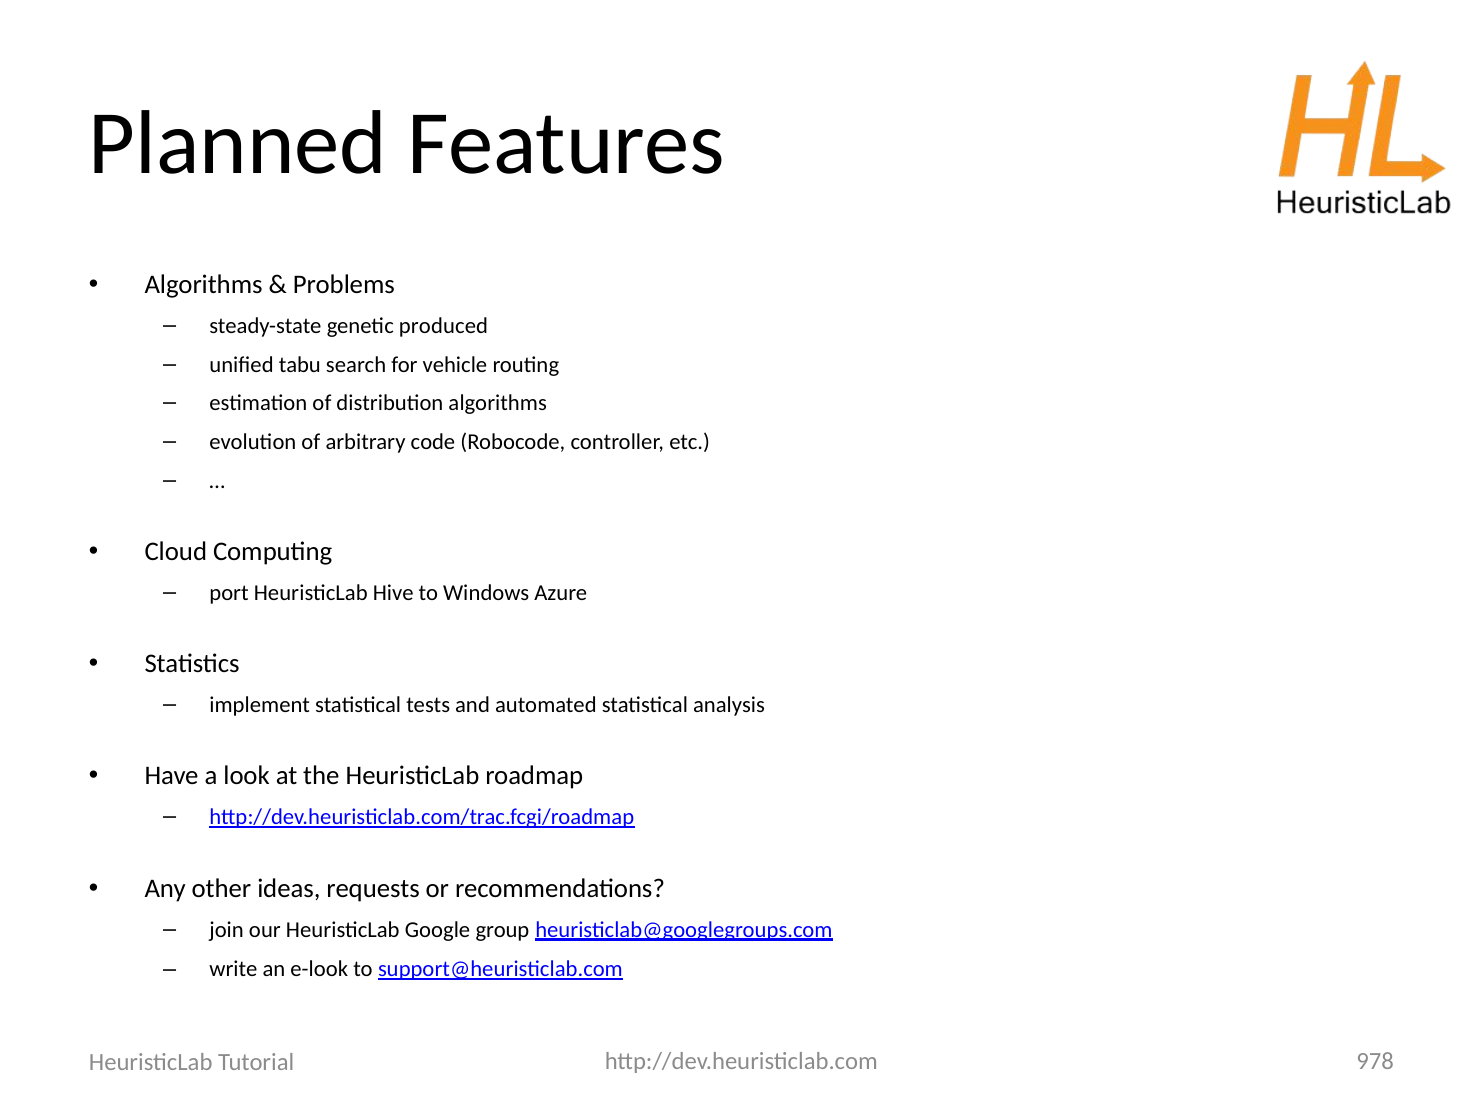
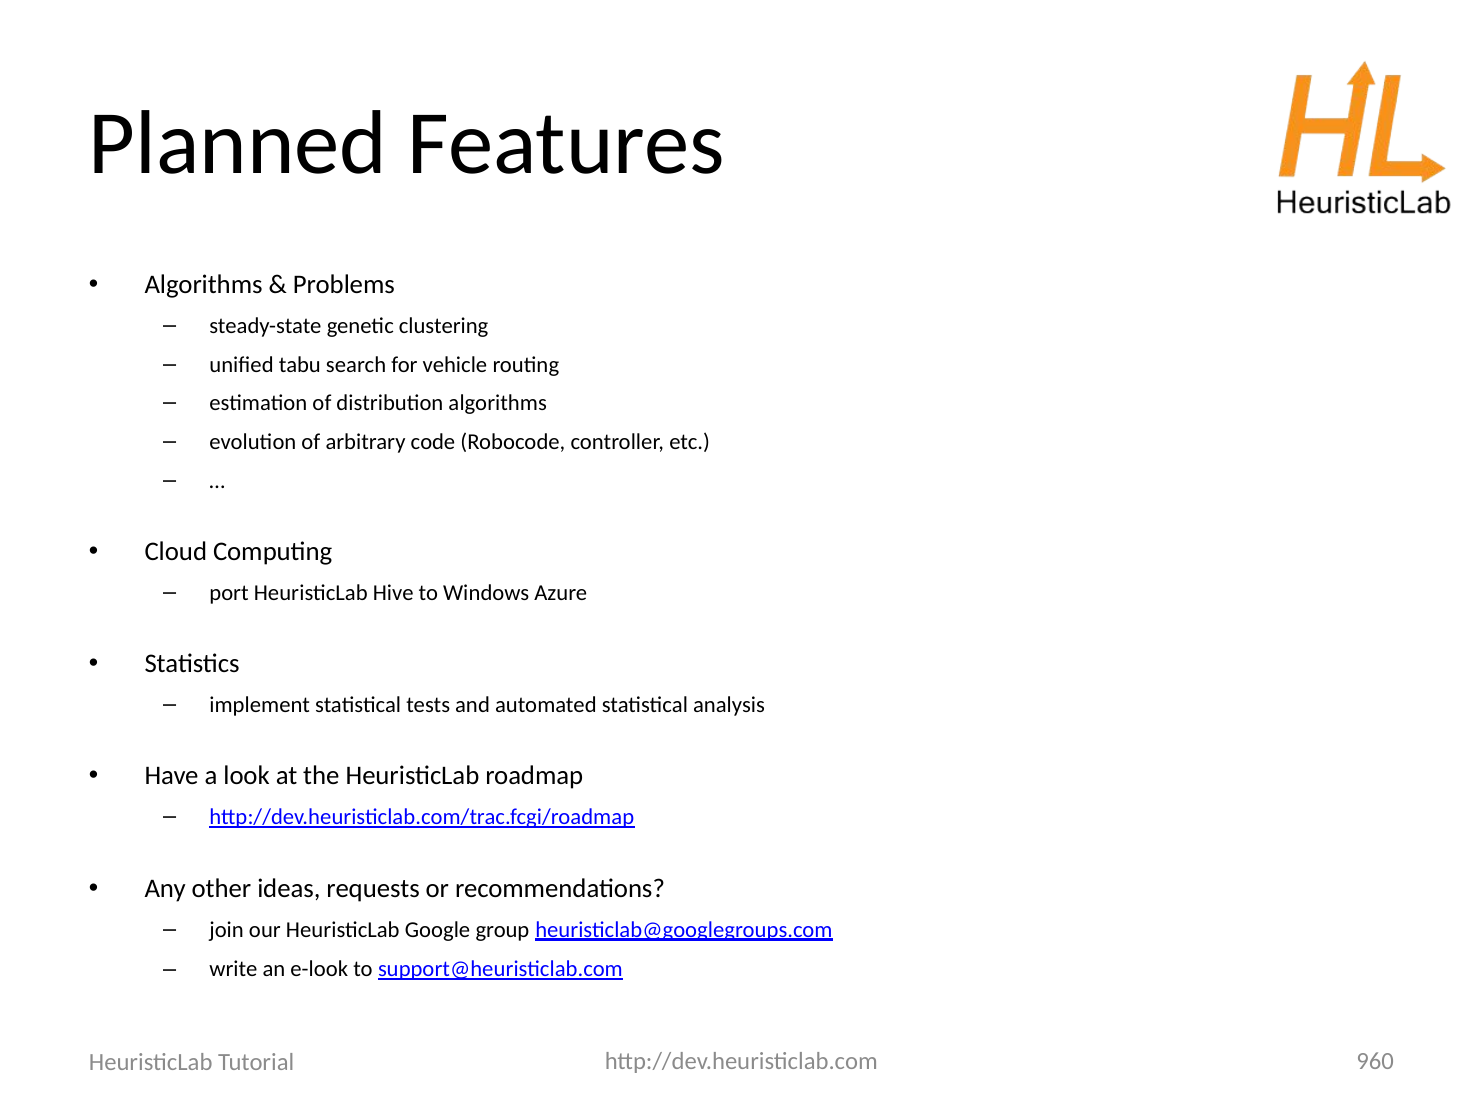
produced: produced -> clustering
978: 978 -> 960
